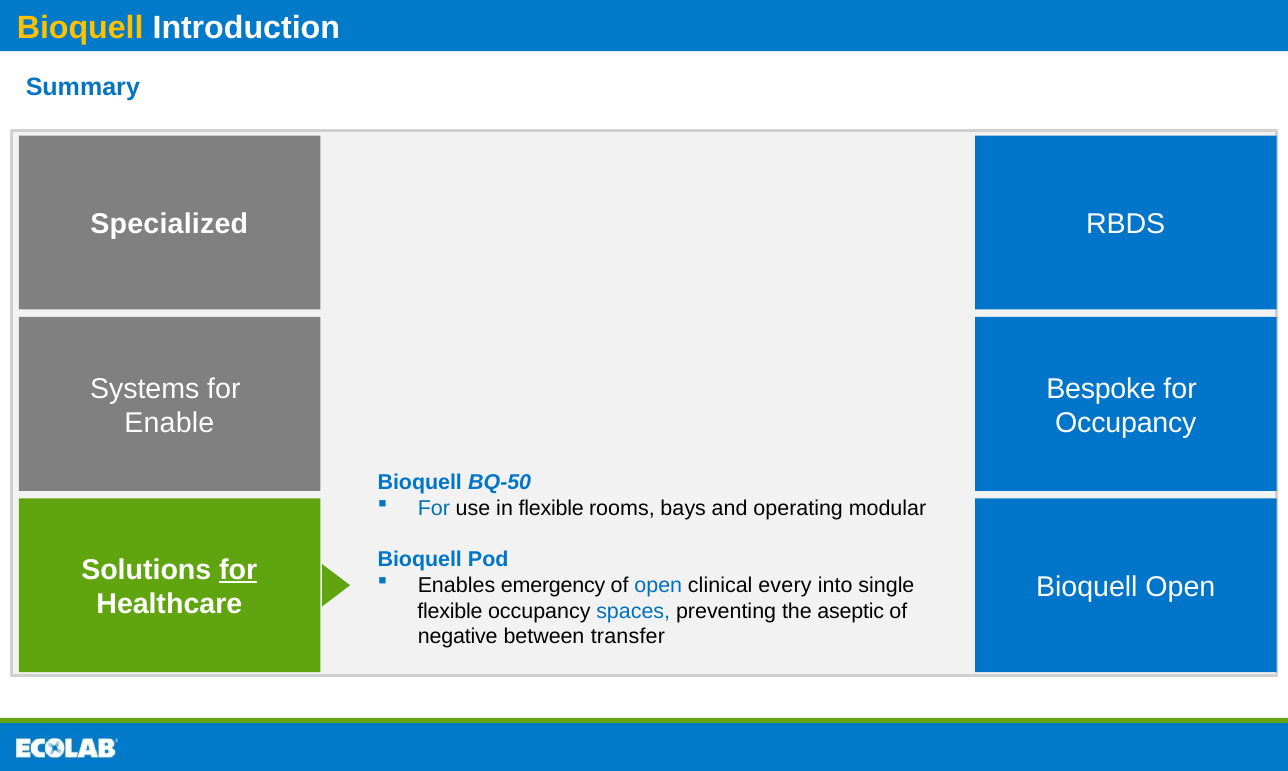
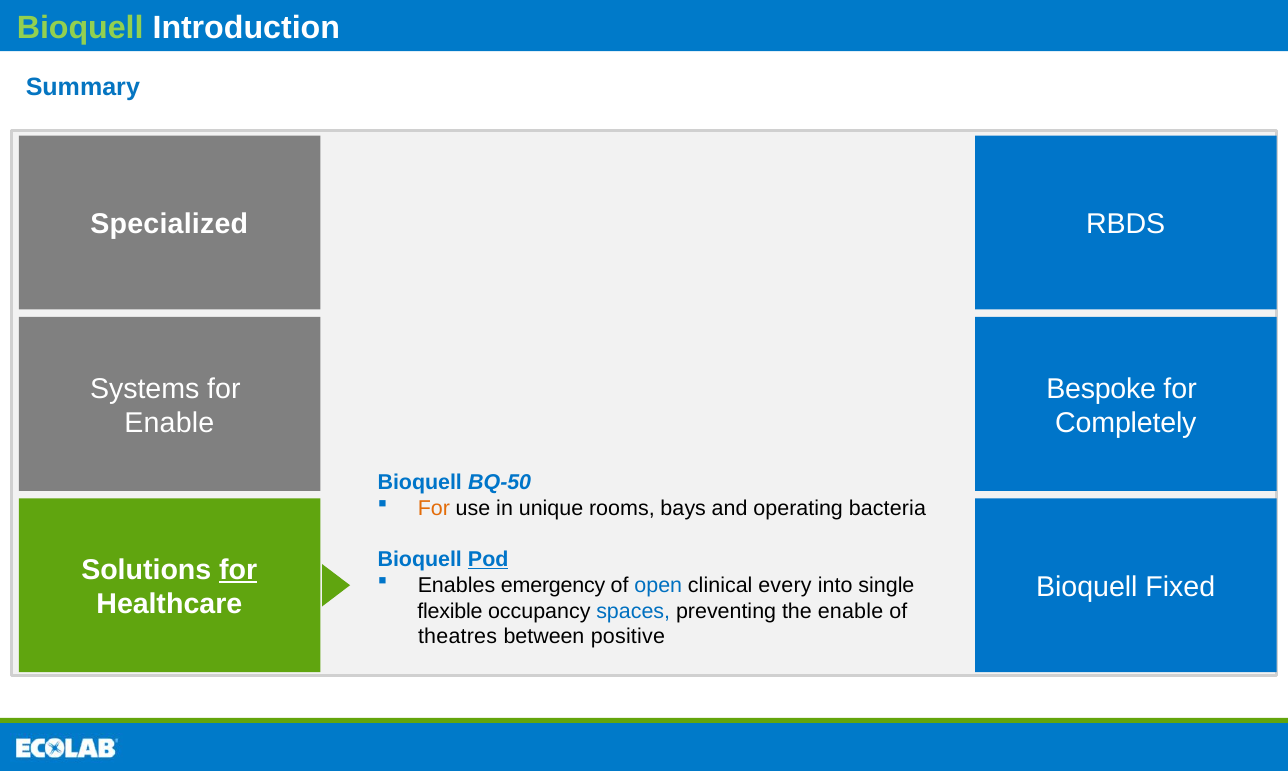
Bioquell at (80, 28) colour: yellow -> light green
Occupancy at (1126, 423): Occupancy -> Completely
For at (434, 508) colour: blue -> orange
in flexible: flexible -> unique
modular: modular -> bacteria
Pod underline: none -> present
Bioquell Open: Open -> Fixed
the aseptic: aseptic -> enable
negative: negative -> theatres
transfer: transfer -> positive
